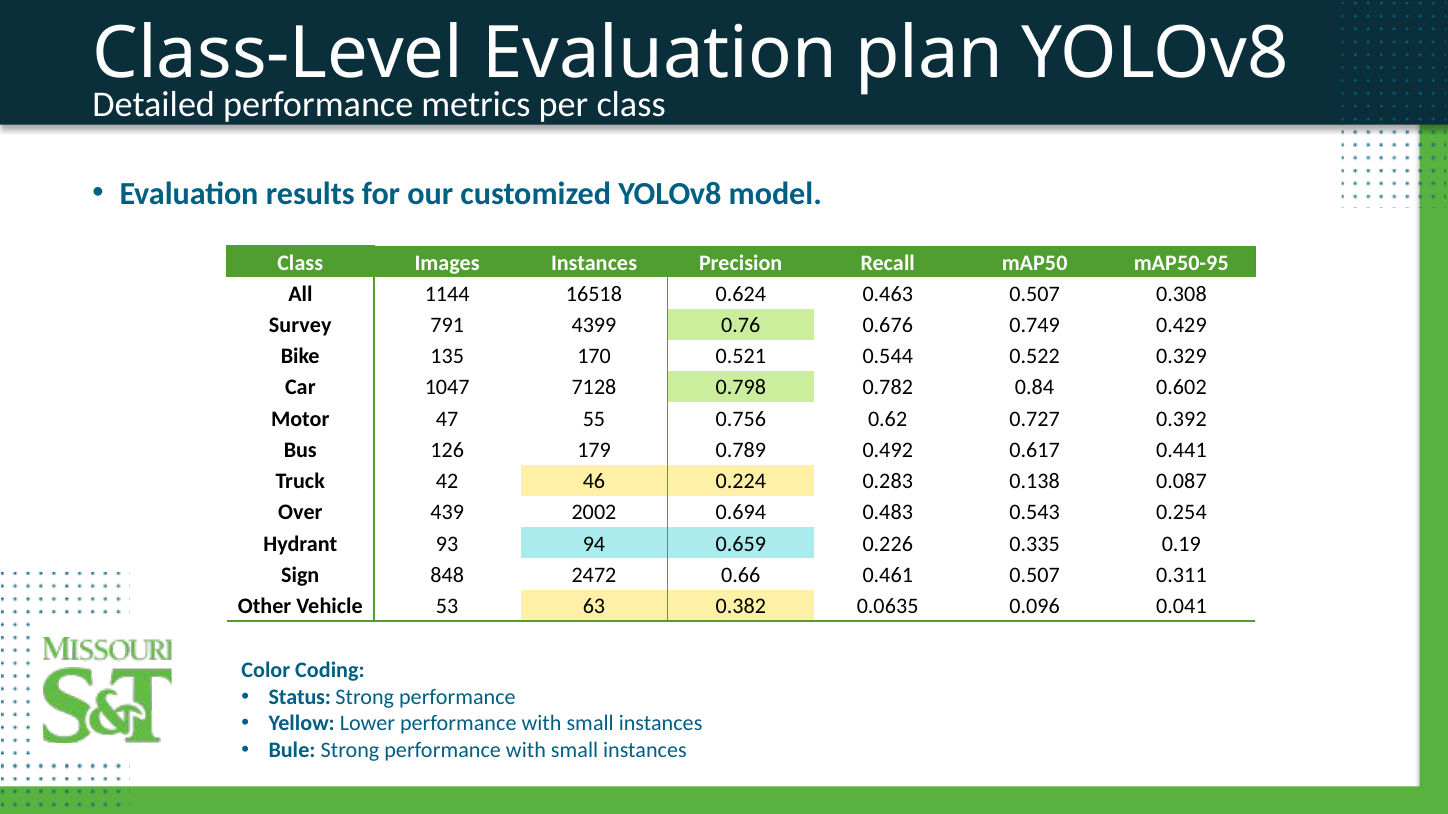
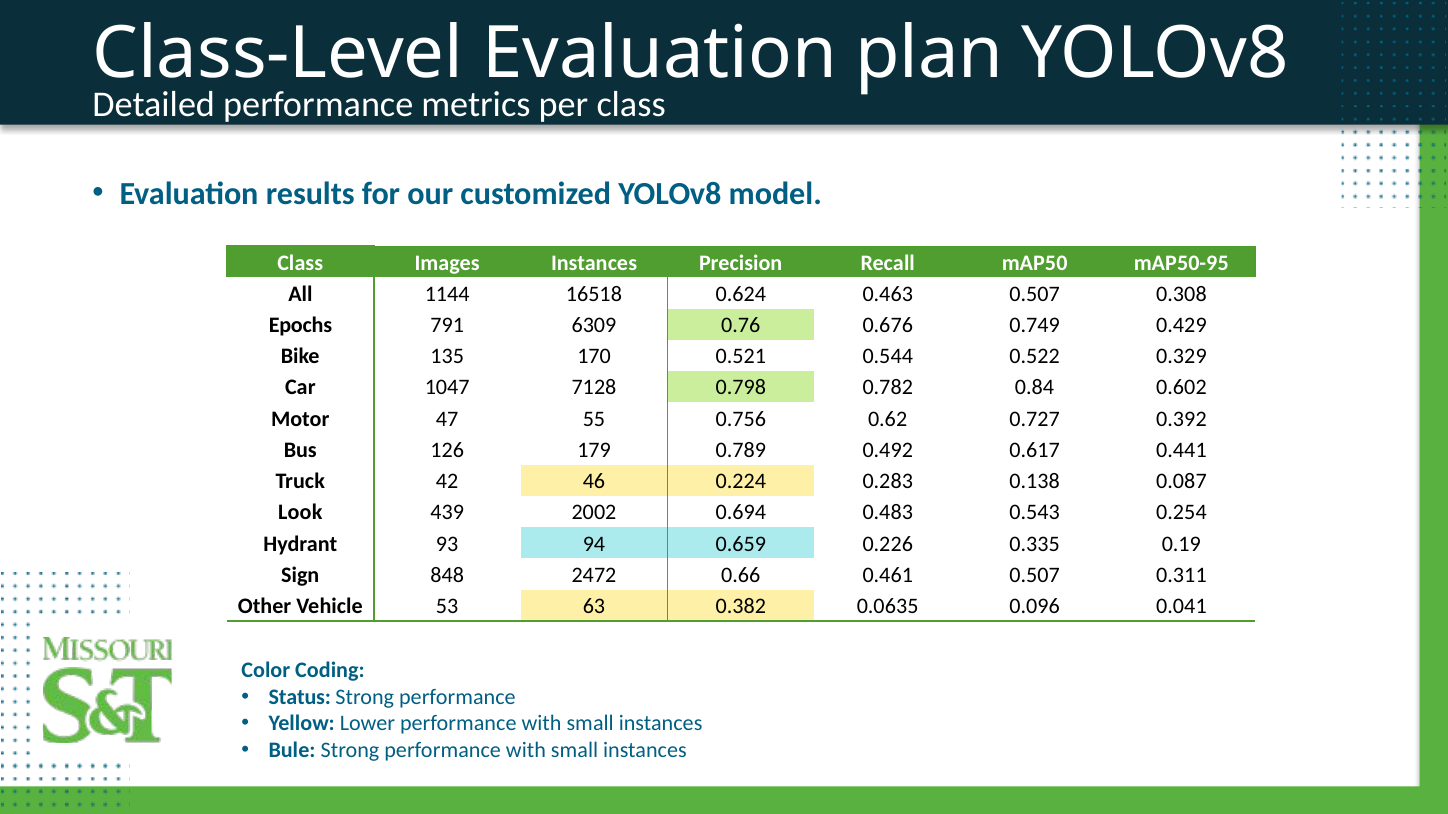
Survey: Survey -> Epochs
4399: 4399 -> 6309
Over: Over -> Look
